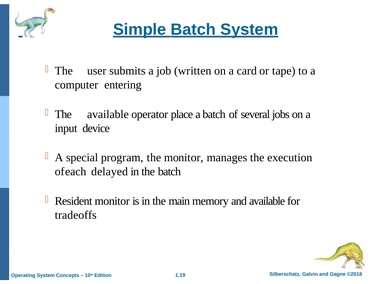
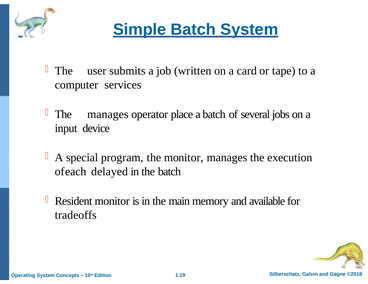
entering: entering -> services
The available: available -> manages
